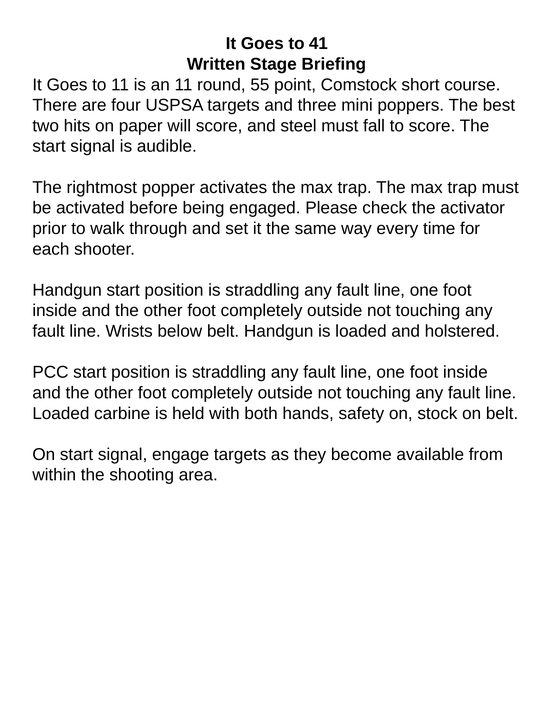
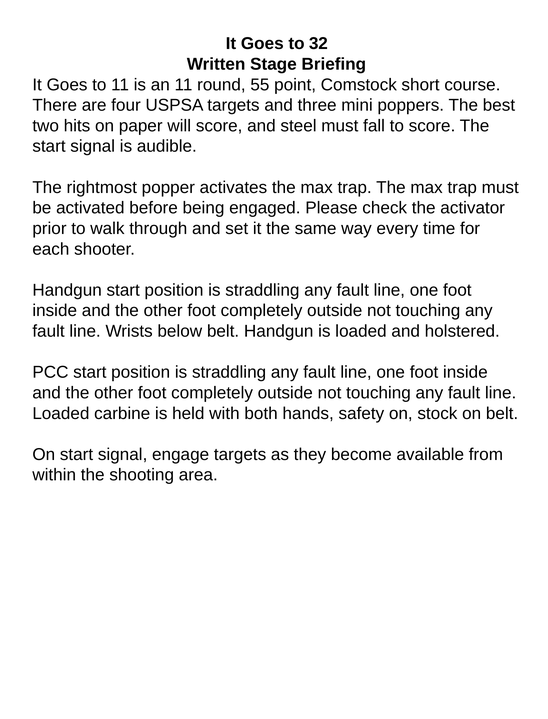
41: 41 -> 32
